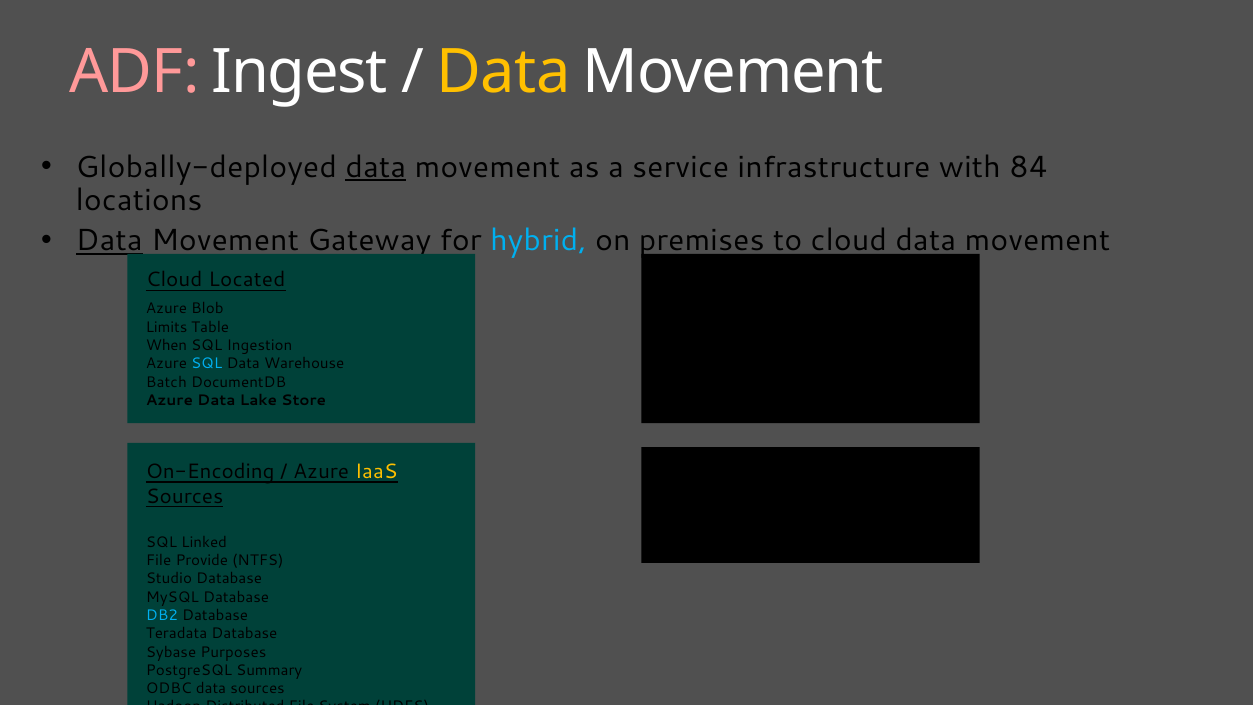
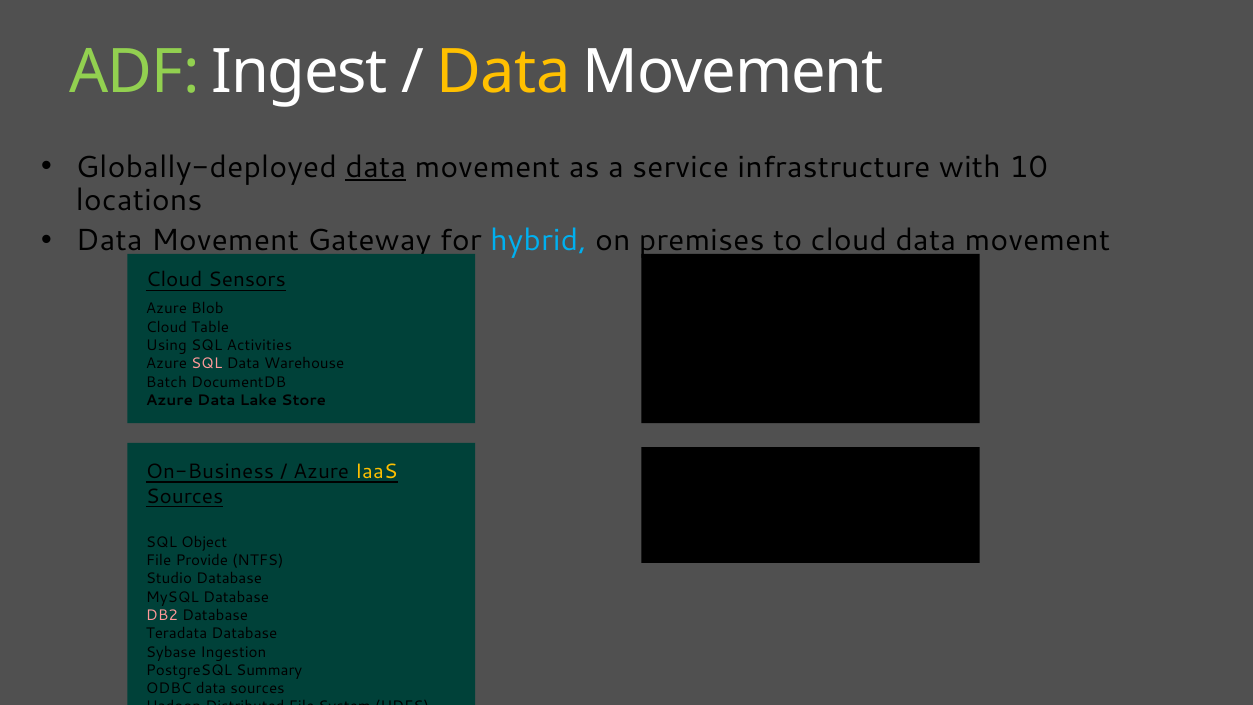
ADF colour: pink -> light green
84: 84 -> 10
Data at (109, 241) underline: present -> none
Located: Located -> Sensors
Limits at (167, 327): Limits -> Cloud
When: When -> Using
Ingestion: Ingestion -> Activities
SQL at (207, 364) colour: light blue -> pink
On-Encoding: On-Encoding -> On-Business
Linked: Linked -> Object
DB2 colour: light blue -> pink
Purposes: Purposes -> Ingestion
